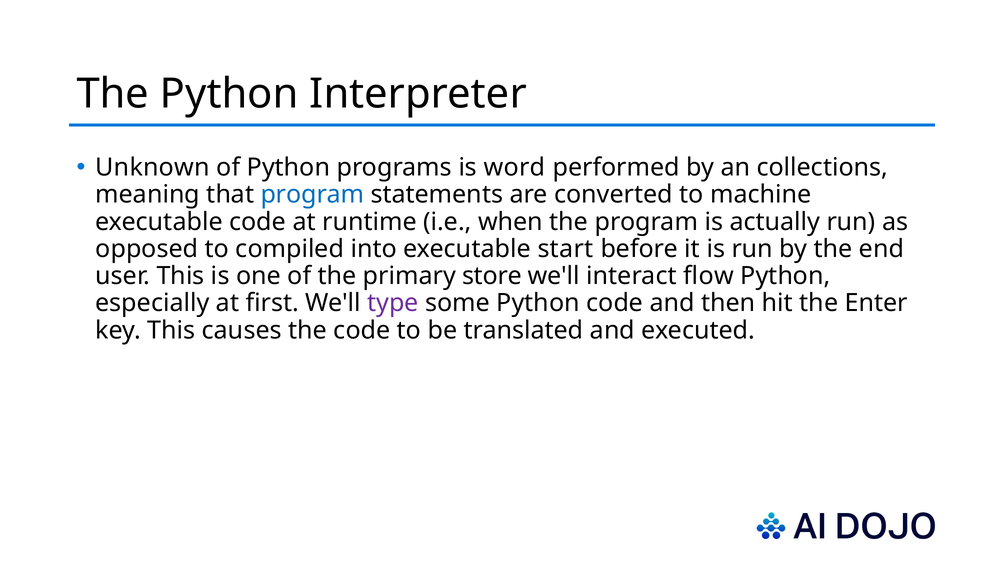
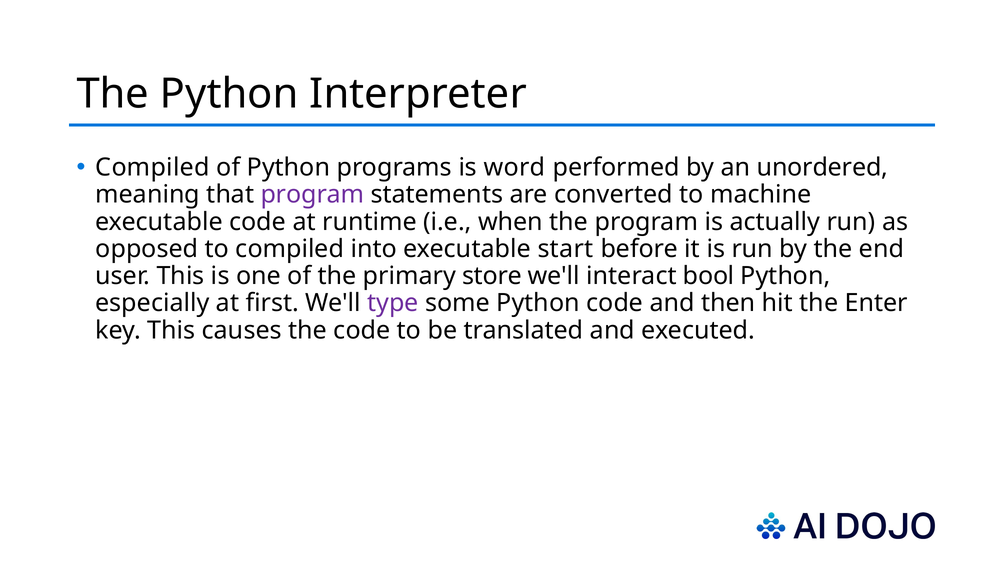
Unknown at (153, 168): Unknown -> Compiled
collections: collections -> unordered
program at (312, 195) colour: blue -> purple
flow: flow -> bool
